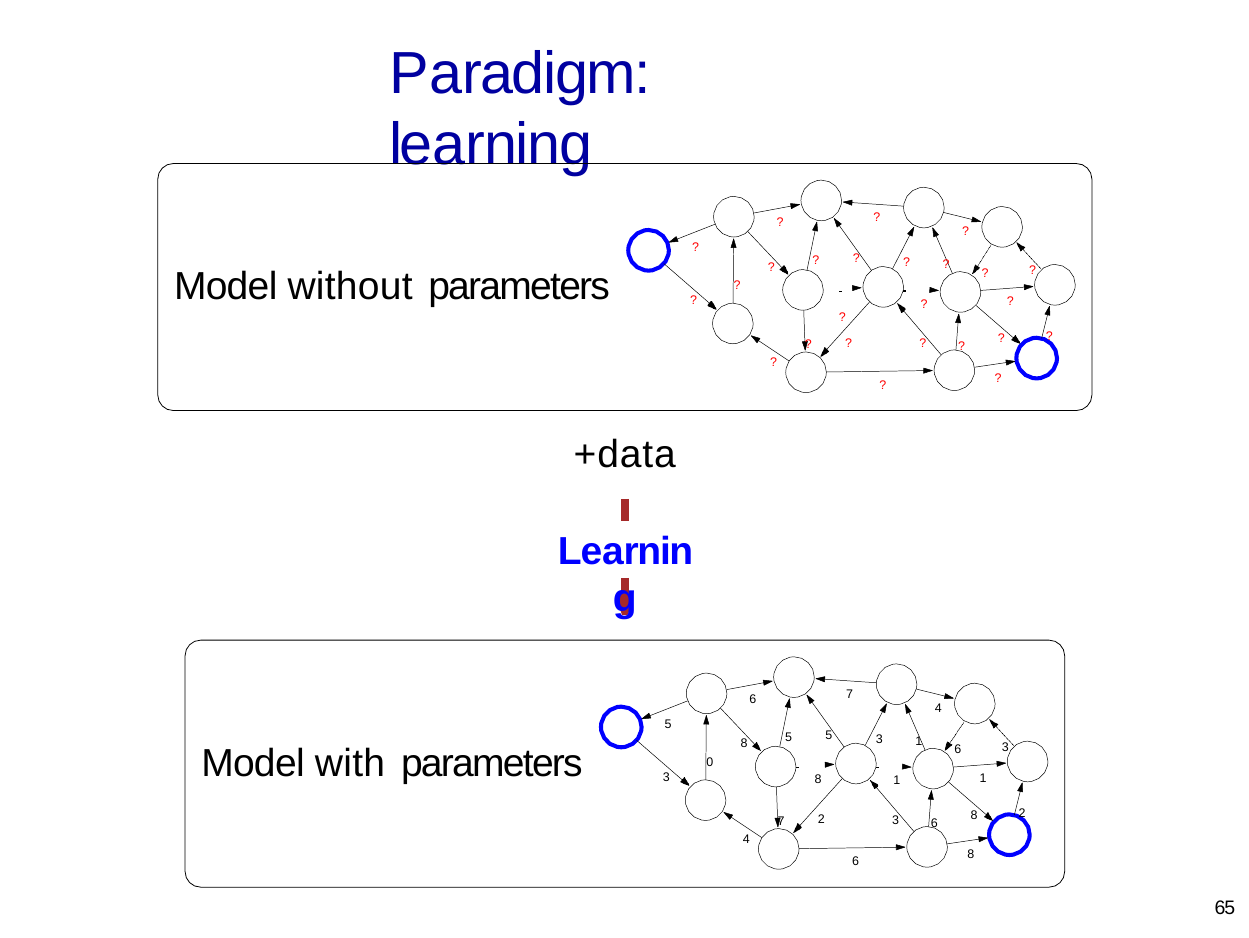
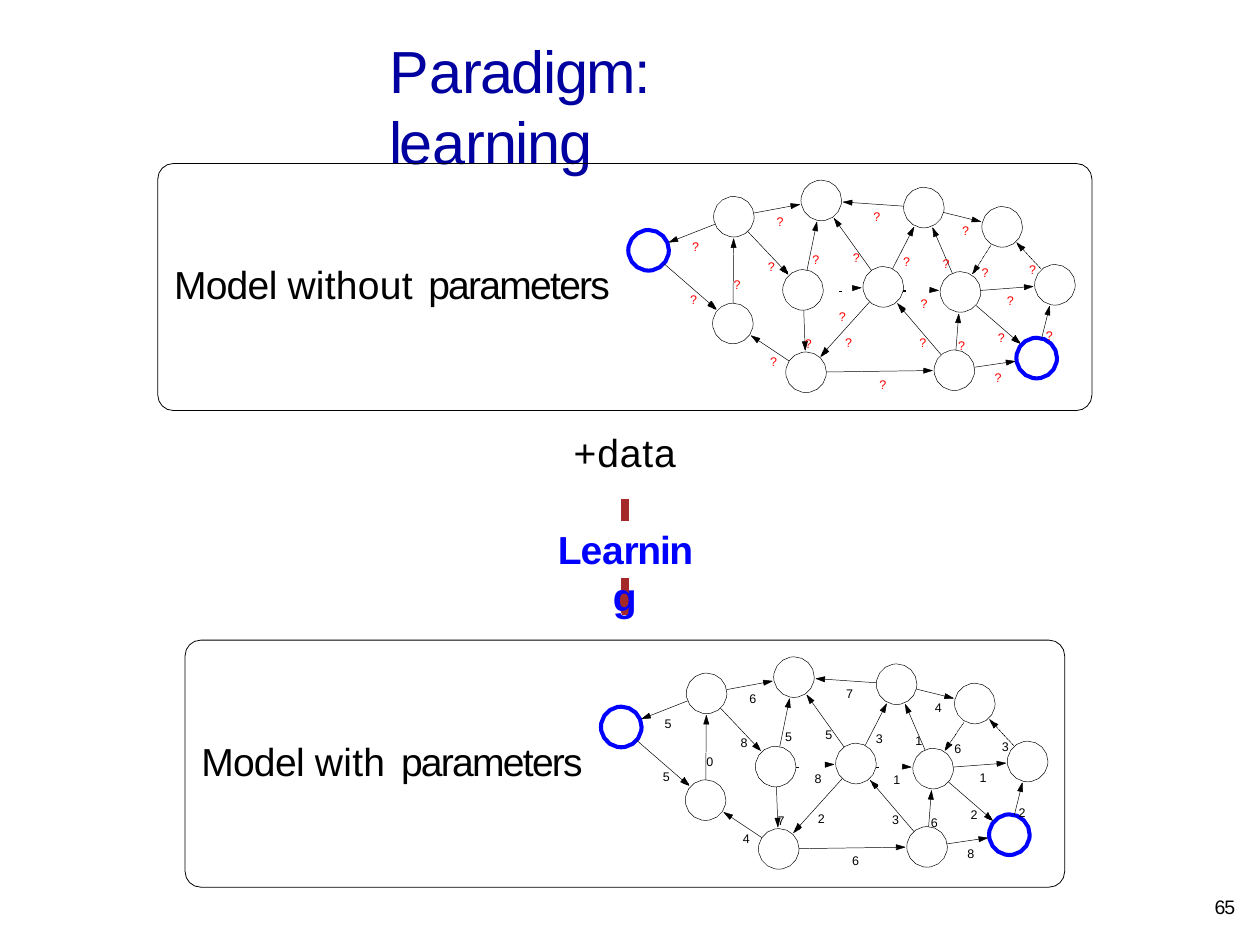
parameters 3: 3 -> 5
3 8: 8 -> 2
